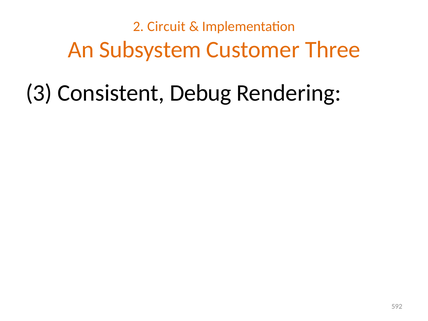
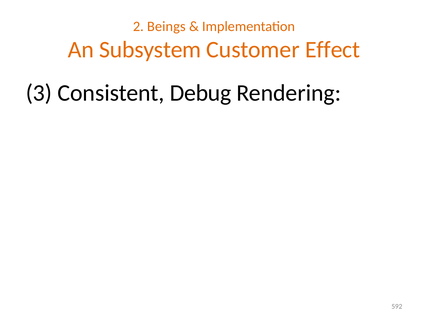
Circuit: Circuit -> Beings
Three: Three -> Effect
